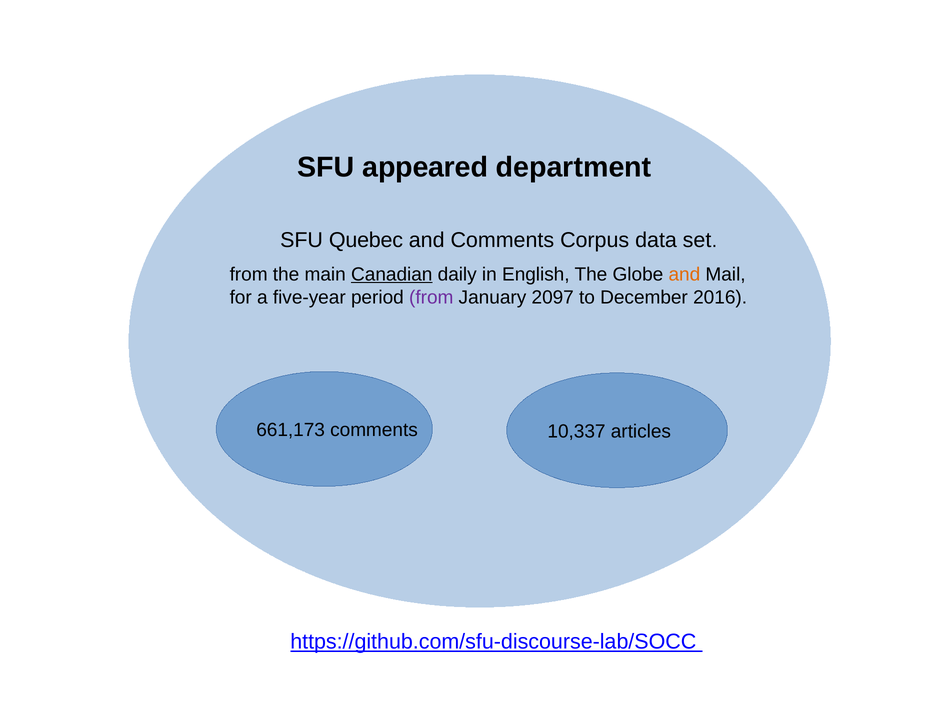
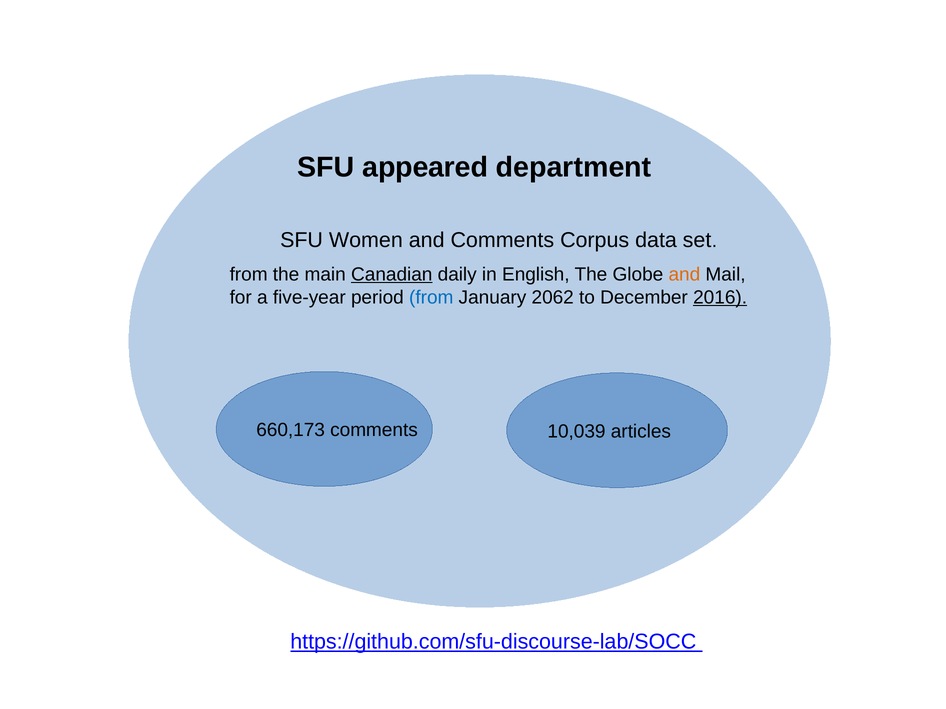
Quebec: Quebec -> Women
from at (431, 297) colour: purple -> blue
2097: 2097 -> 2062
2016 underline: none -> present
661,173: 661,173 -> 660,173
10,337: 10,337 -> 10,039
